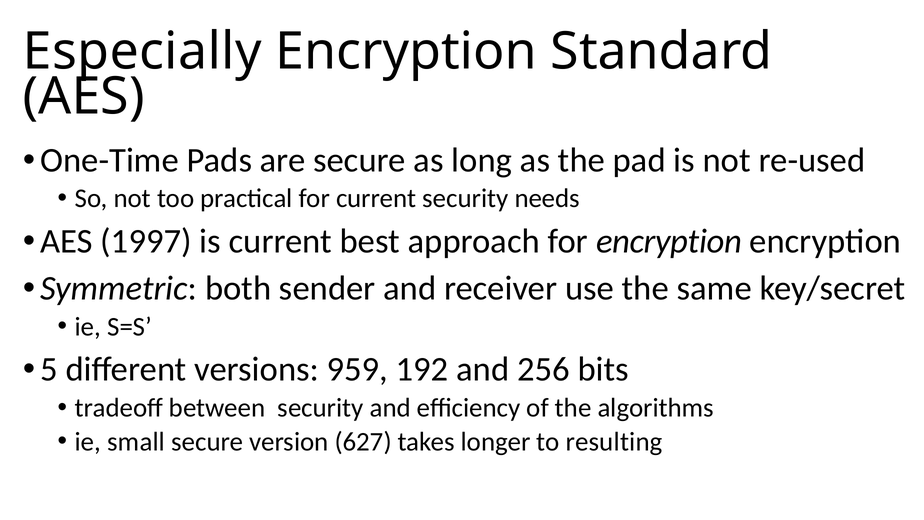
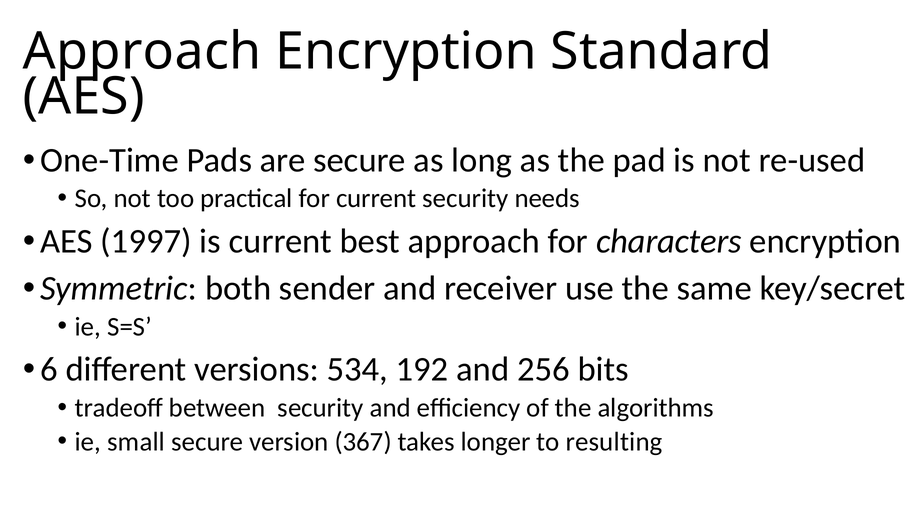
Especially at (142, 52): Especially -> Approach
for encryption: encryption -> characters
5: 5 -> 6
959: 959 -> 534
627: 627 -> 367
